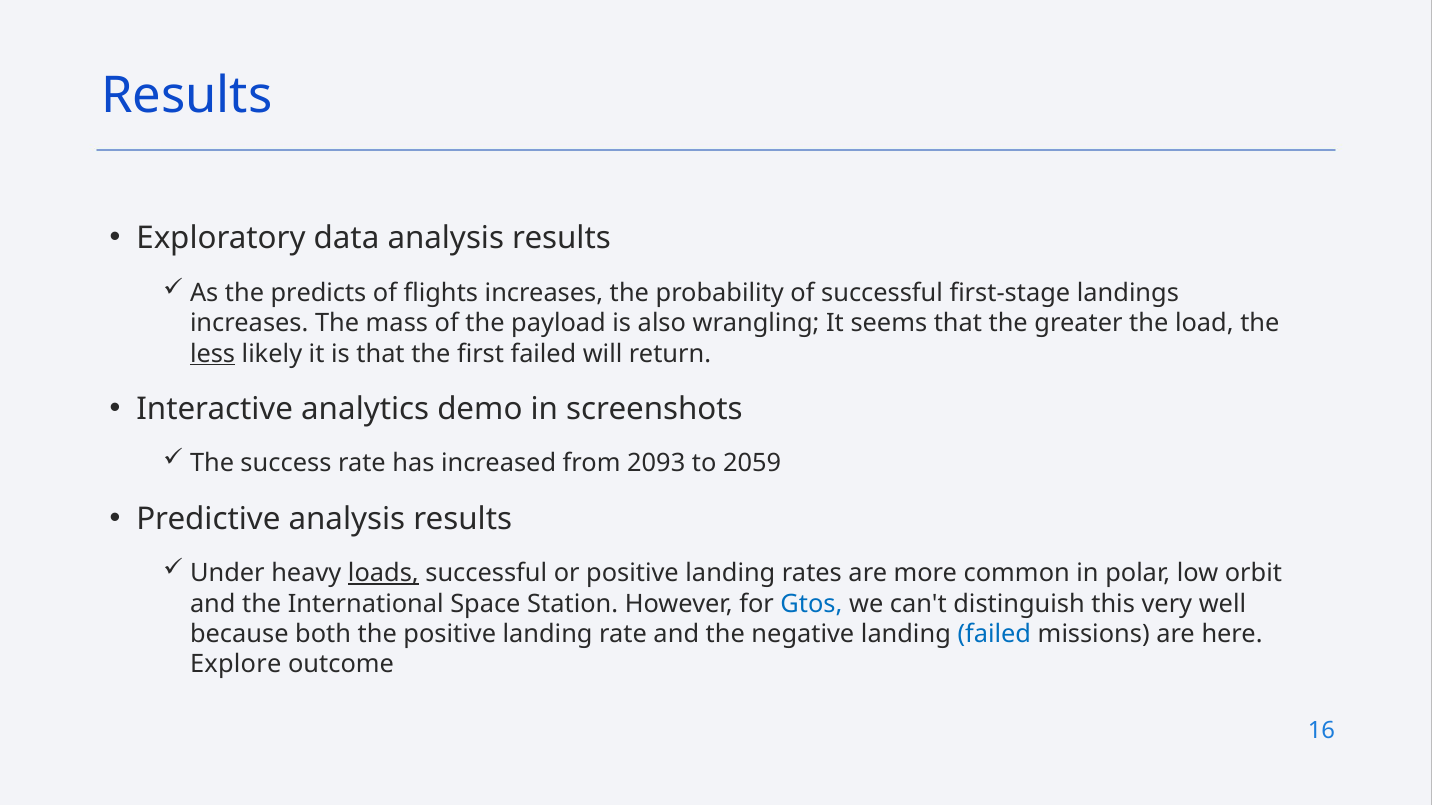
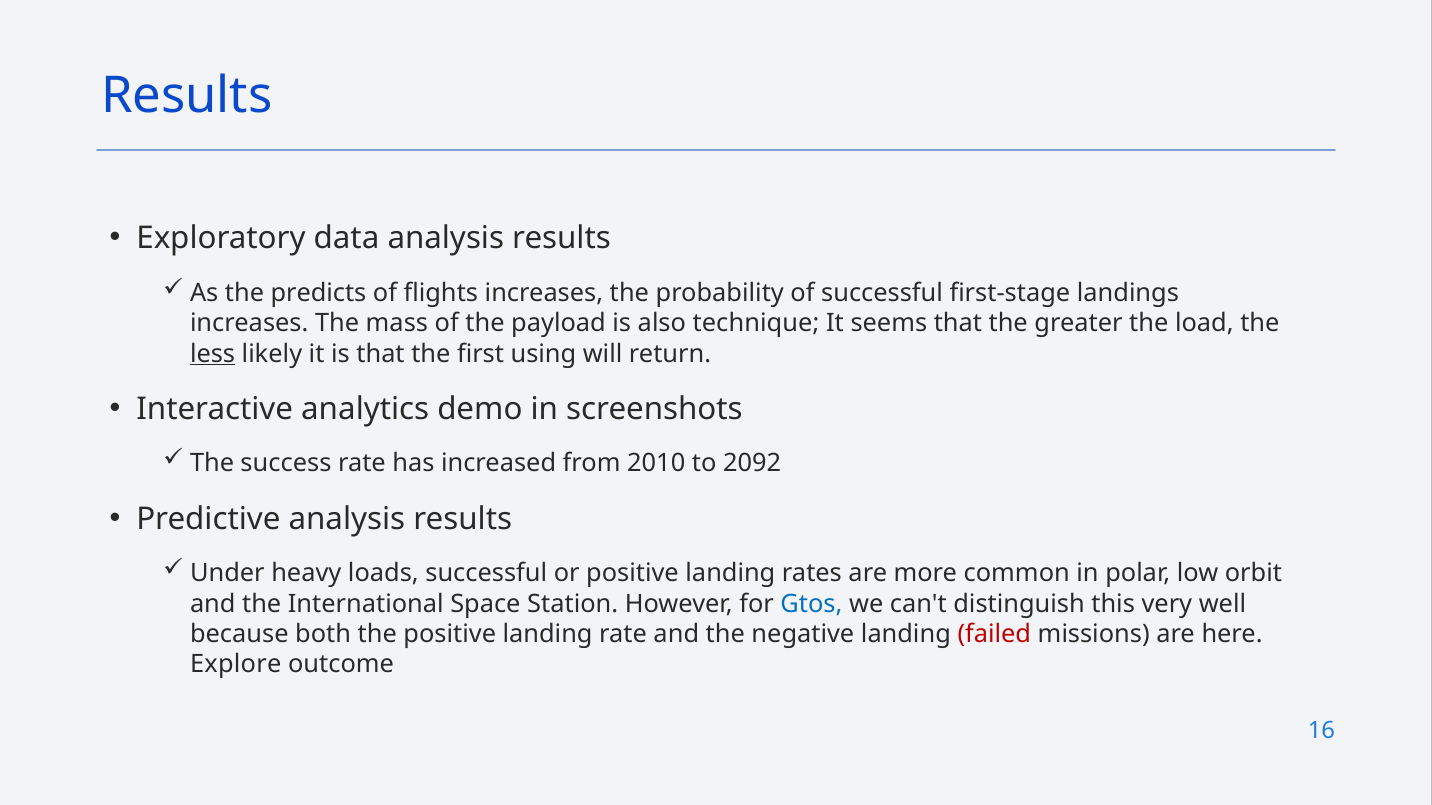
wrangling: wrangling -> technique
first failed: failed -> using
2093: 2093 -> 2010
2059: 2059 -> 2092
loads underline: present -> none
failed at (994, 634) colour: blue -> red
